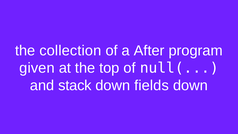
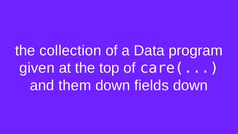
After: After -> Data
null(: null( -> care(
stack: stack -> them
